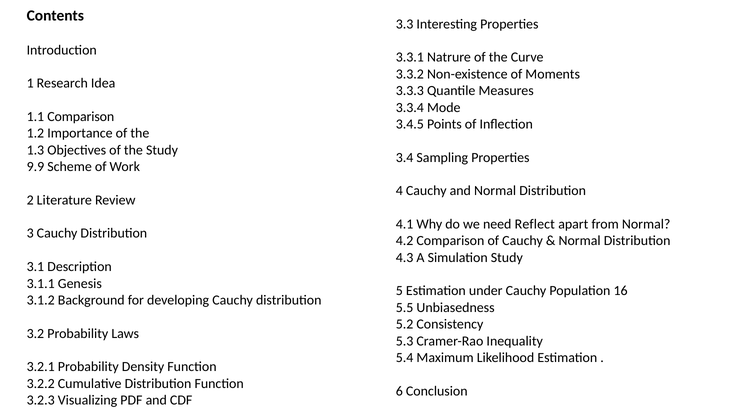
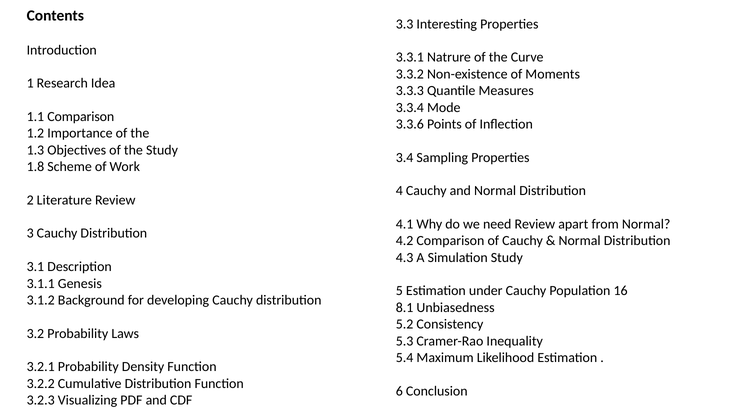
3.4.5: 3.4.5 -> 3.3.6
9.9: 9.9 -> 1.8
need Reflect: Reflect -> Review
5.5: 5.5 -> 8.1
